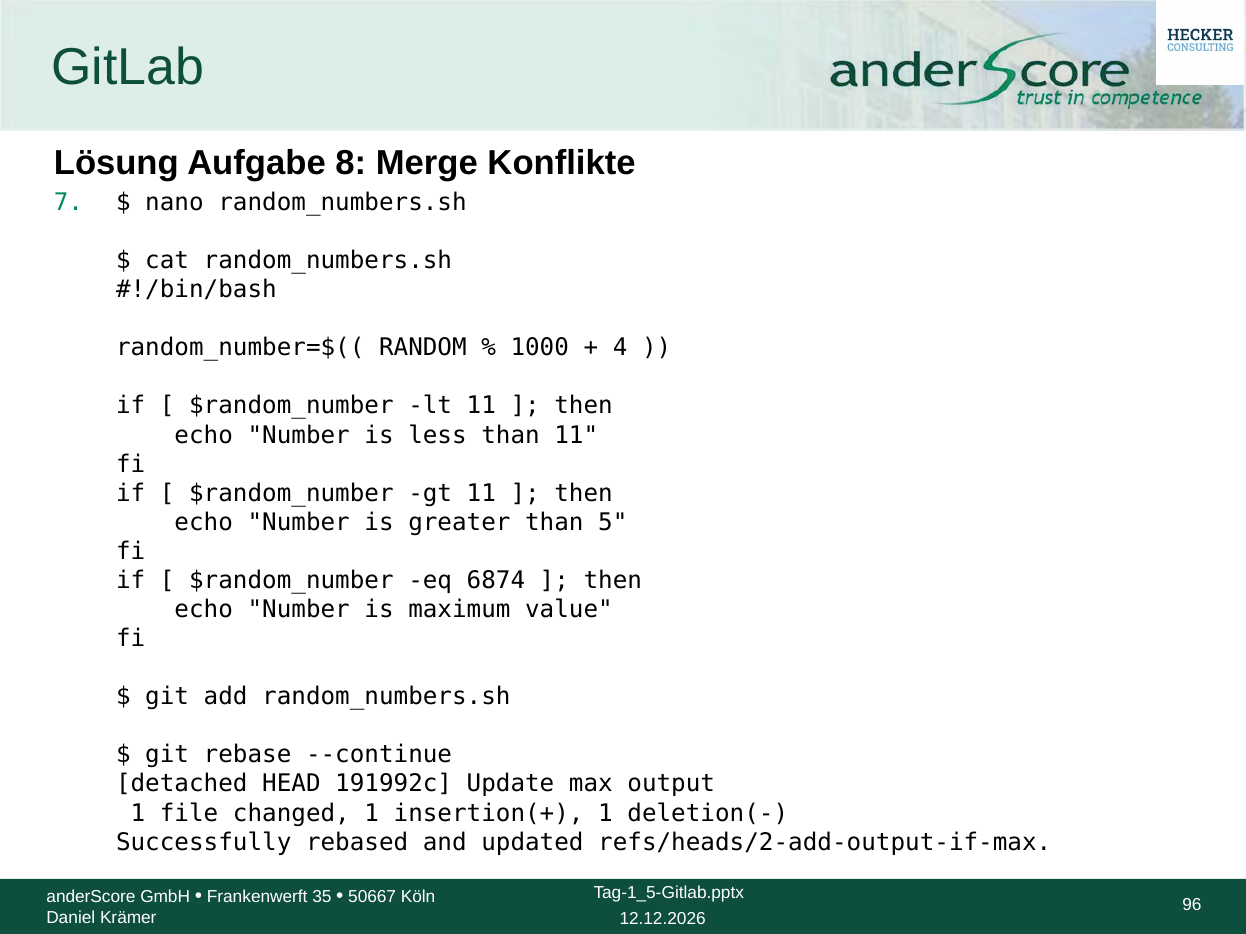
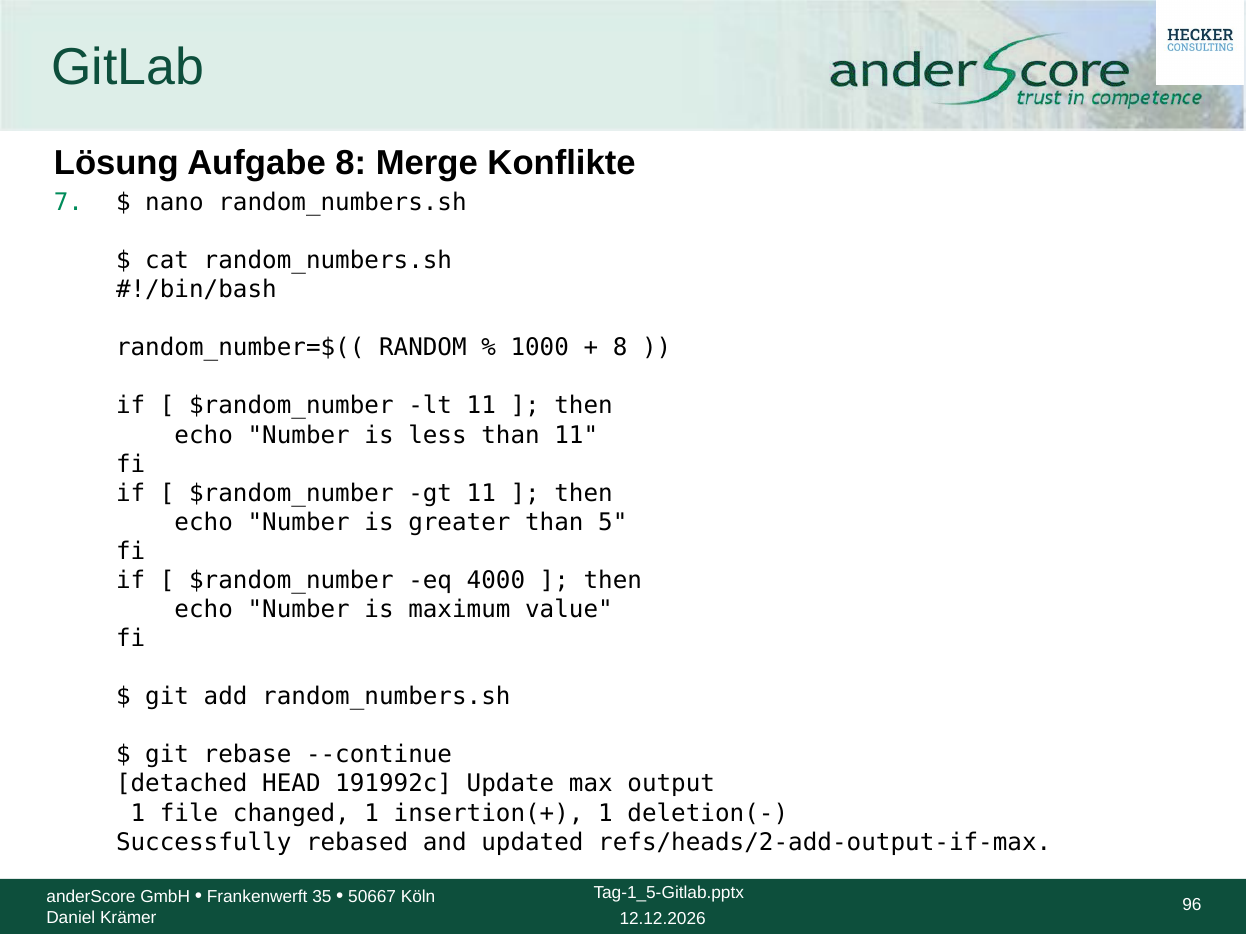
4 at (620, 348): 4 -> 8
6874: 6874 -> 4000
